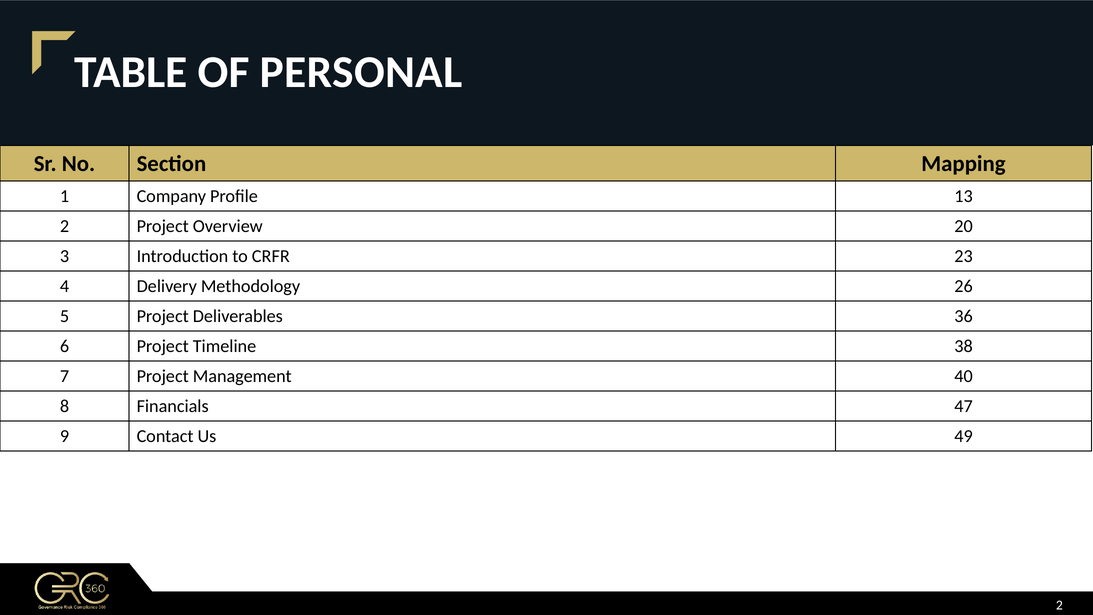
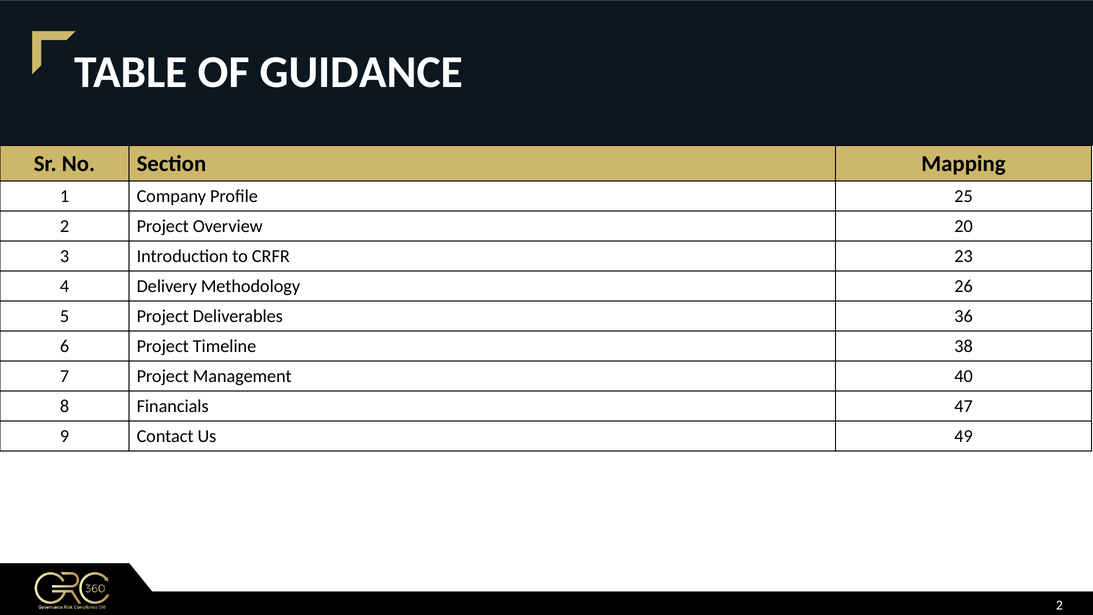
PERSONAL: PERSONAL -> GUIDANCE
13: 13 -> 25
